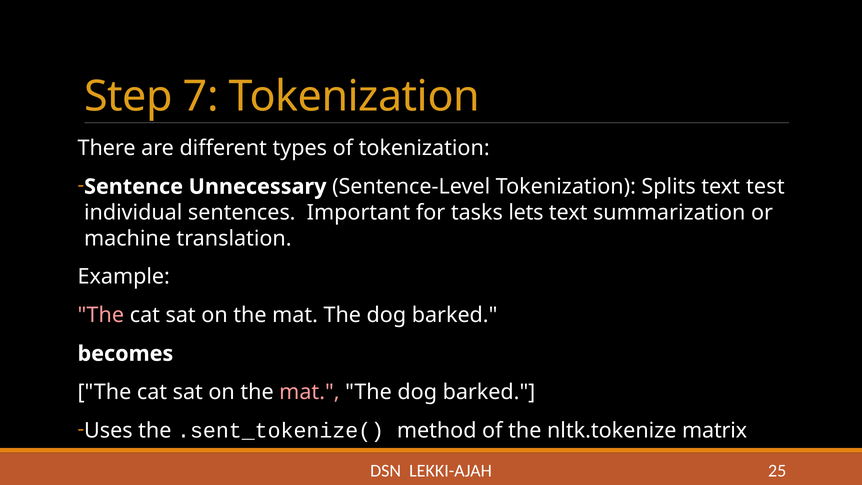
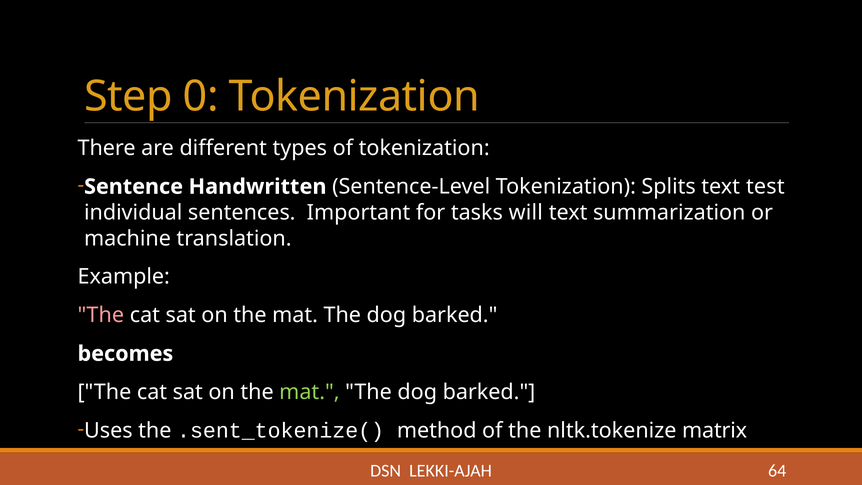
7: 7 -> 0
Unnecessary: Unnecessary -> Handwritten
lets: lets -> will
mat at (309, 392) colour: pink -> light green
25: 25 -> 64
